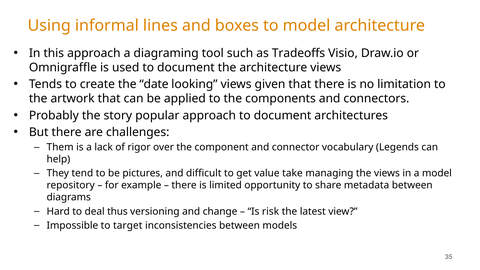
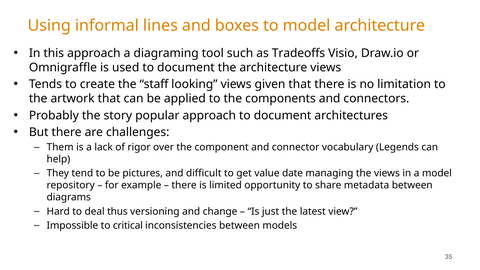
date: date -> staff
take: take -> date
risk: risk -> just
target: target -> critical
